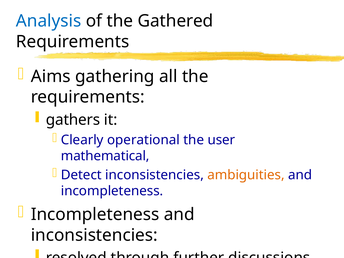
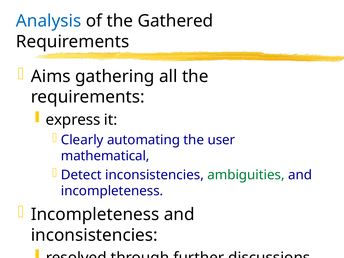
gathers: gathers -> express
operational: operational -> automating
ambiguities colour: orange -> green
